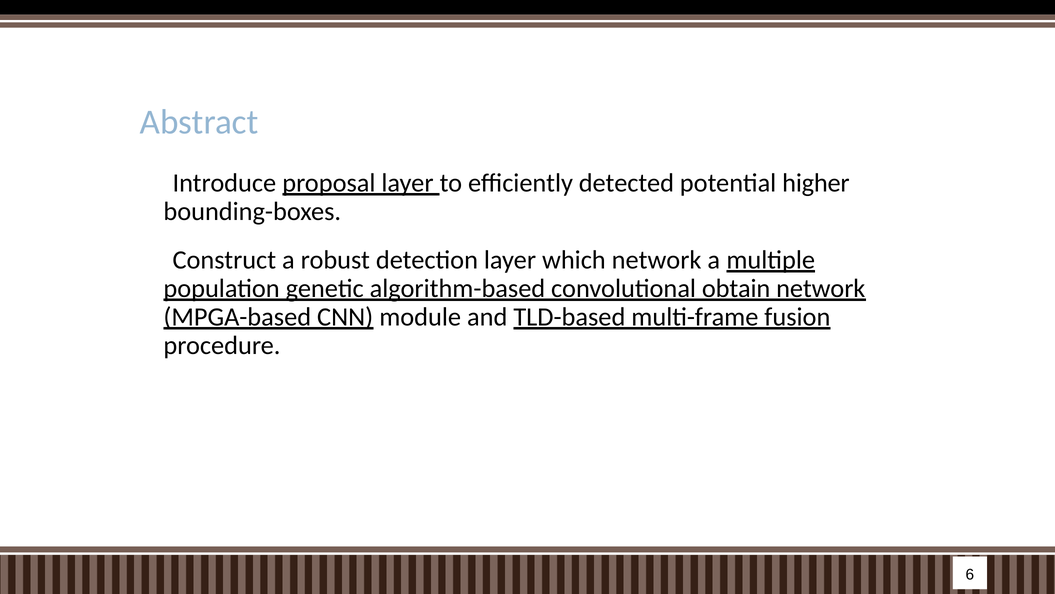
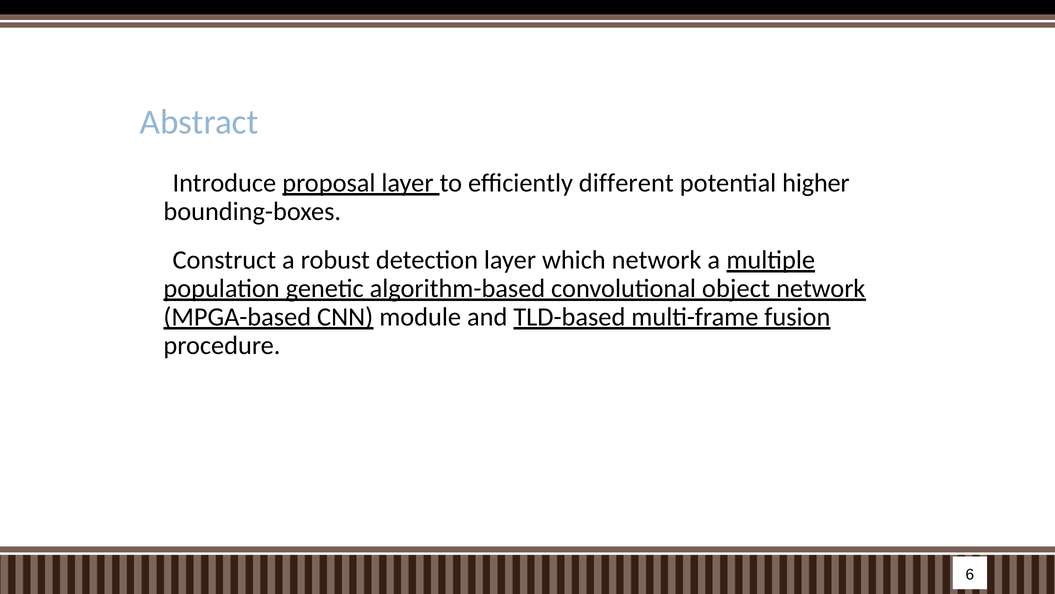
detected: detected -> different
obtain: obtain -> object
